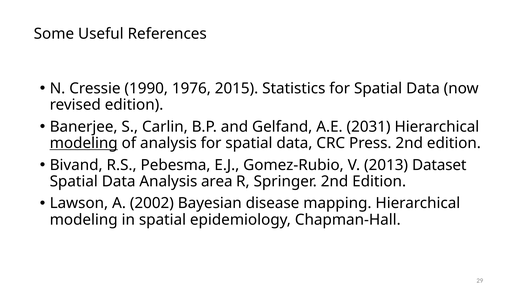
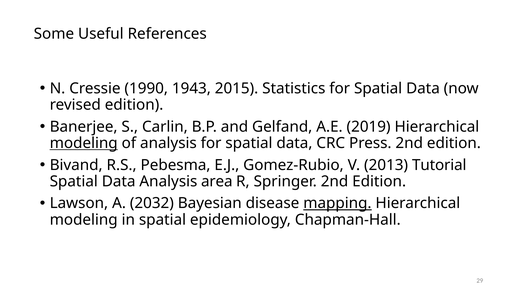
1976: 1976 -> 1943
2031: 2031 -> 2019
Dataset: Dataset -> Tutorial
2002: 2002 -> 2032
mapping underline: none -> present
